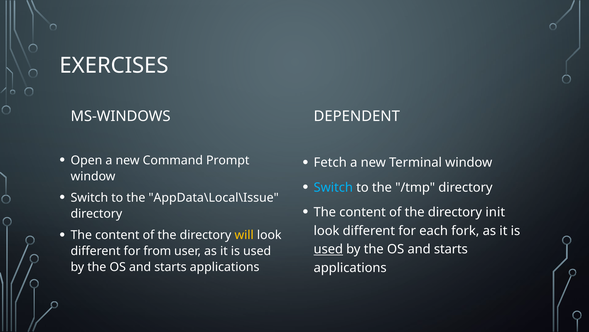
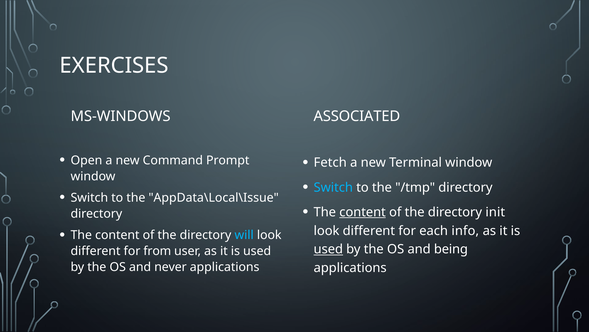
DEPENDENT: DEPENDENT -> ASSOCIATED
content at (363, 212) underline: none -> present
fork: fork -> info
will colour: yellow -> light blue
starts at (451, 249): starts -> being
starts at (170, 266): starts -> never
